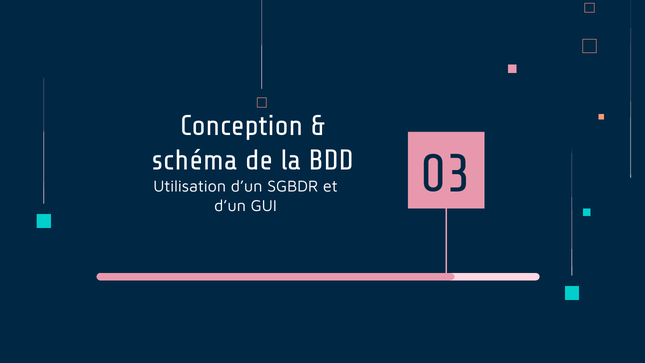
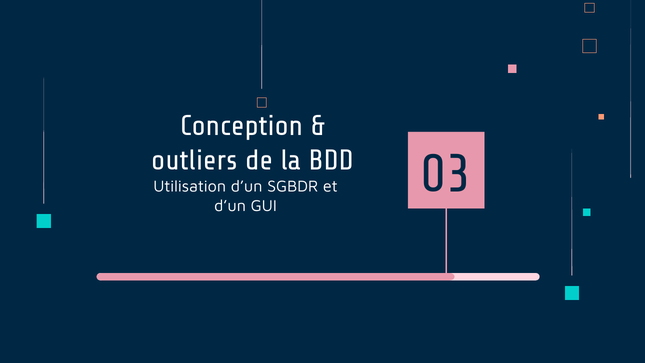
schéma: schéma -> outliers
